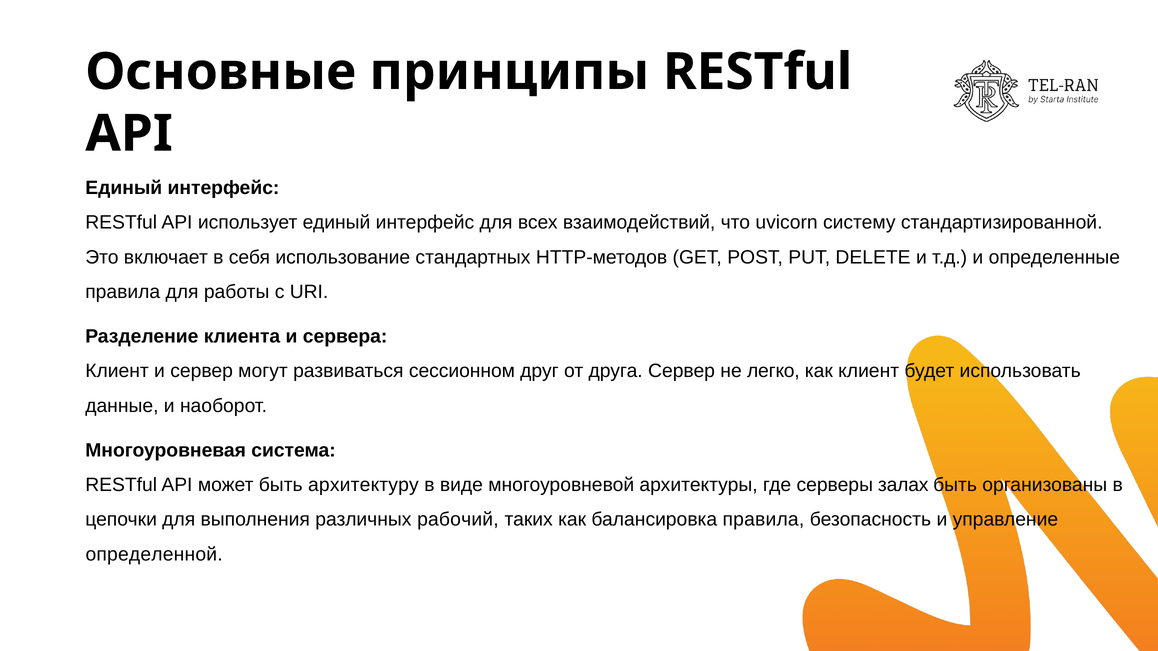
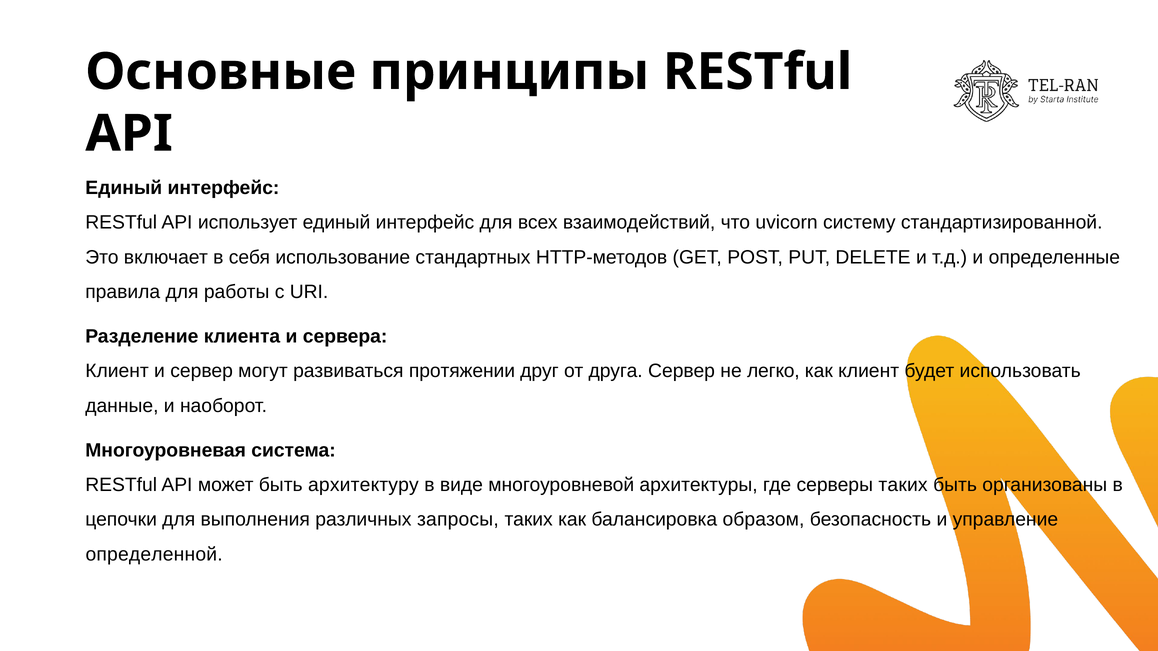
сессионном: сессионном -> протяжении
серверы залах: залах -> таких
рабочий: рабочий -> запросы
балансировка правила: правила -> образом
